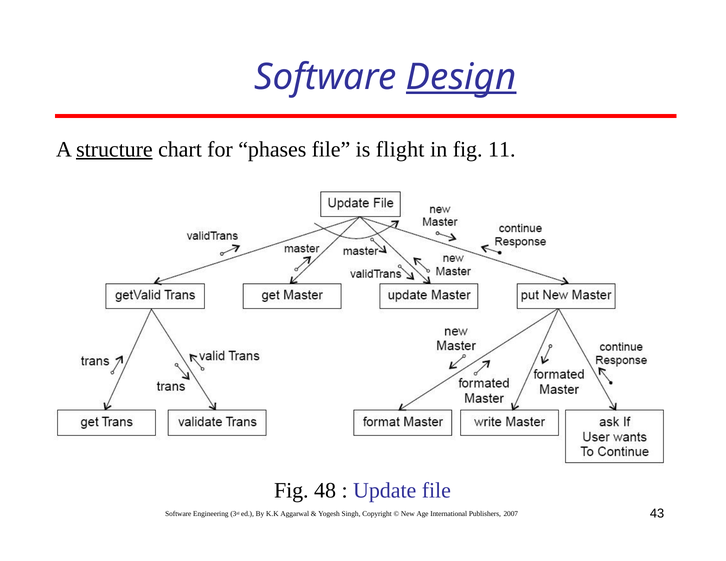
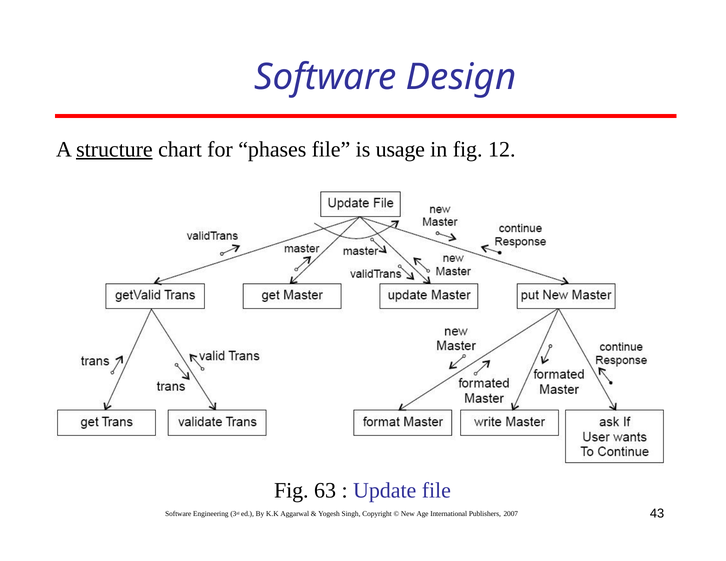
Design underline: present -> none
flight: flight -> usage
11: 11 -> 12
48: 48 -> 63
